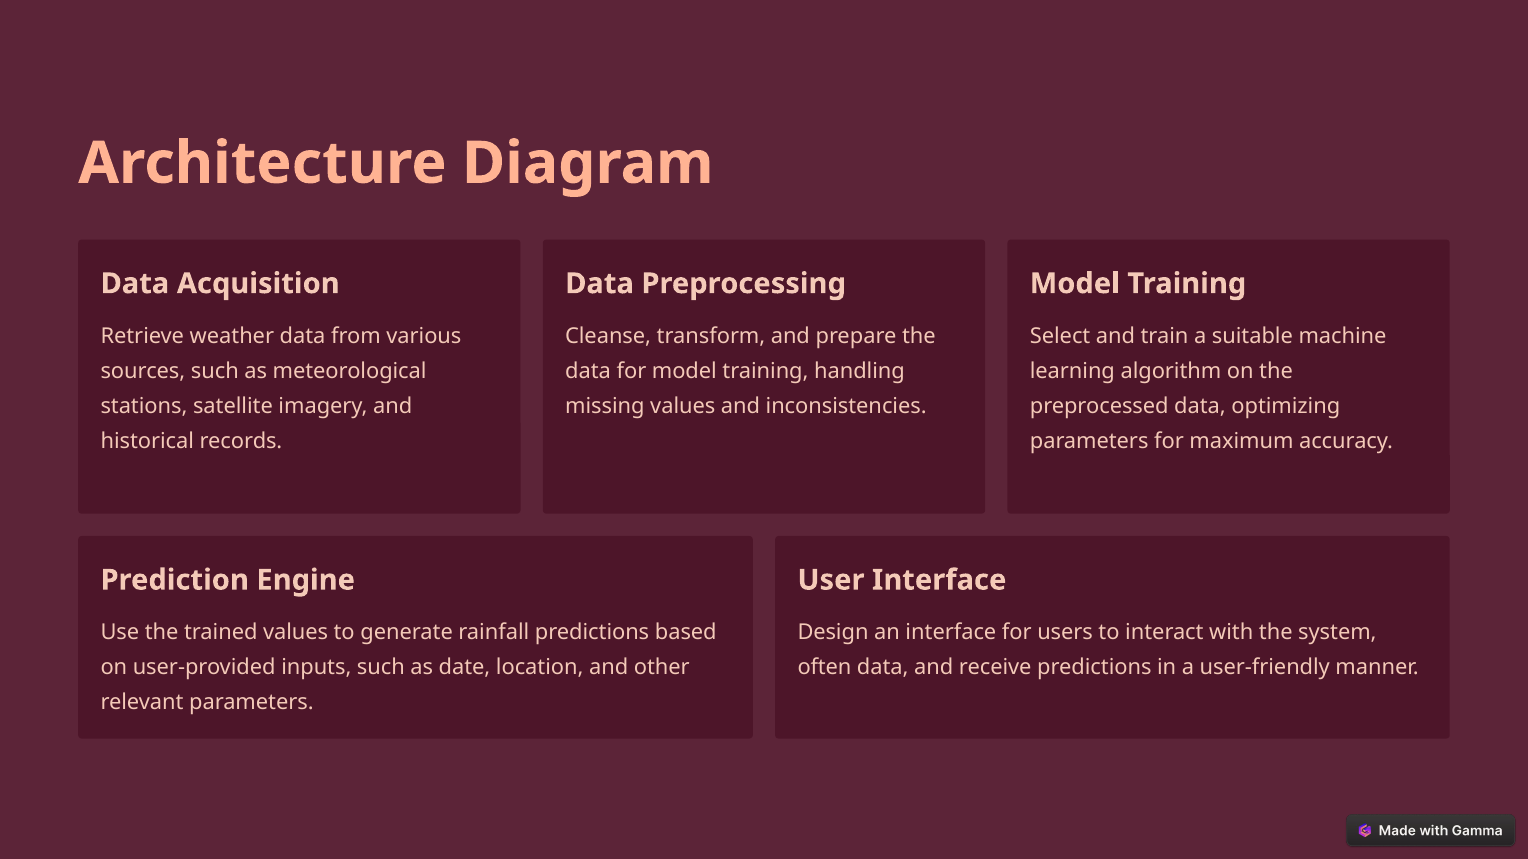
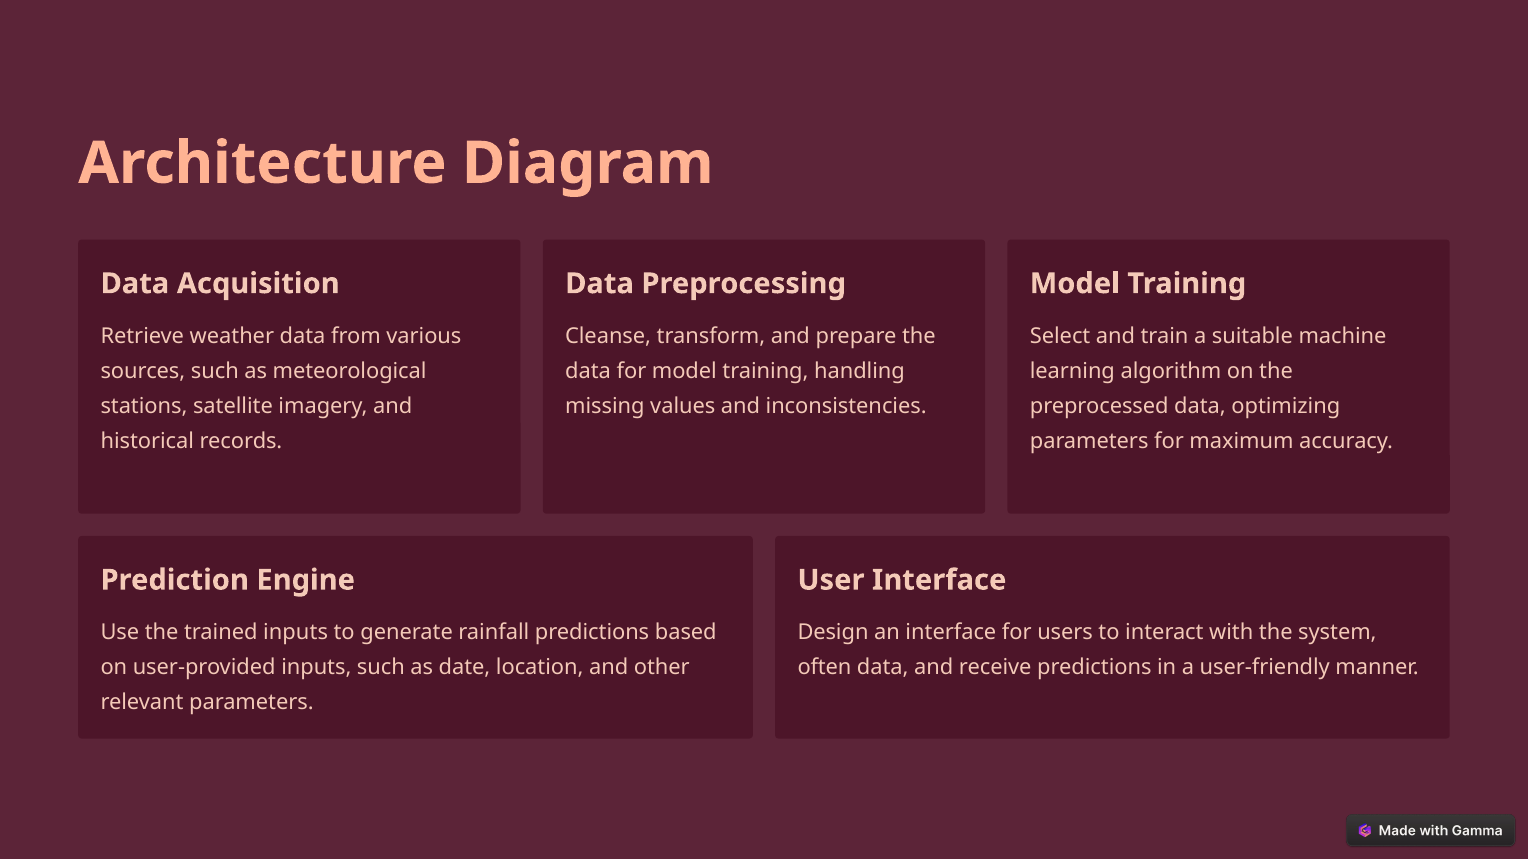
trained values: values -> inputs
